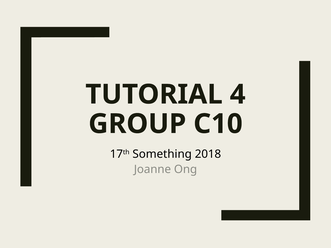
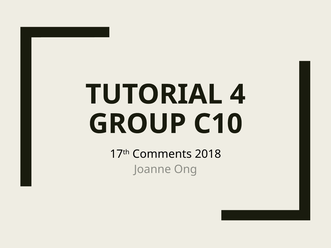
Something: Something -> Comments
